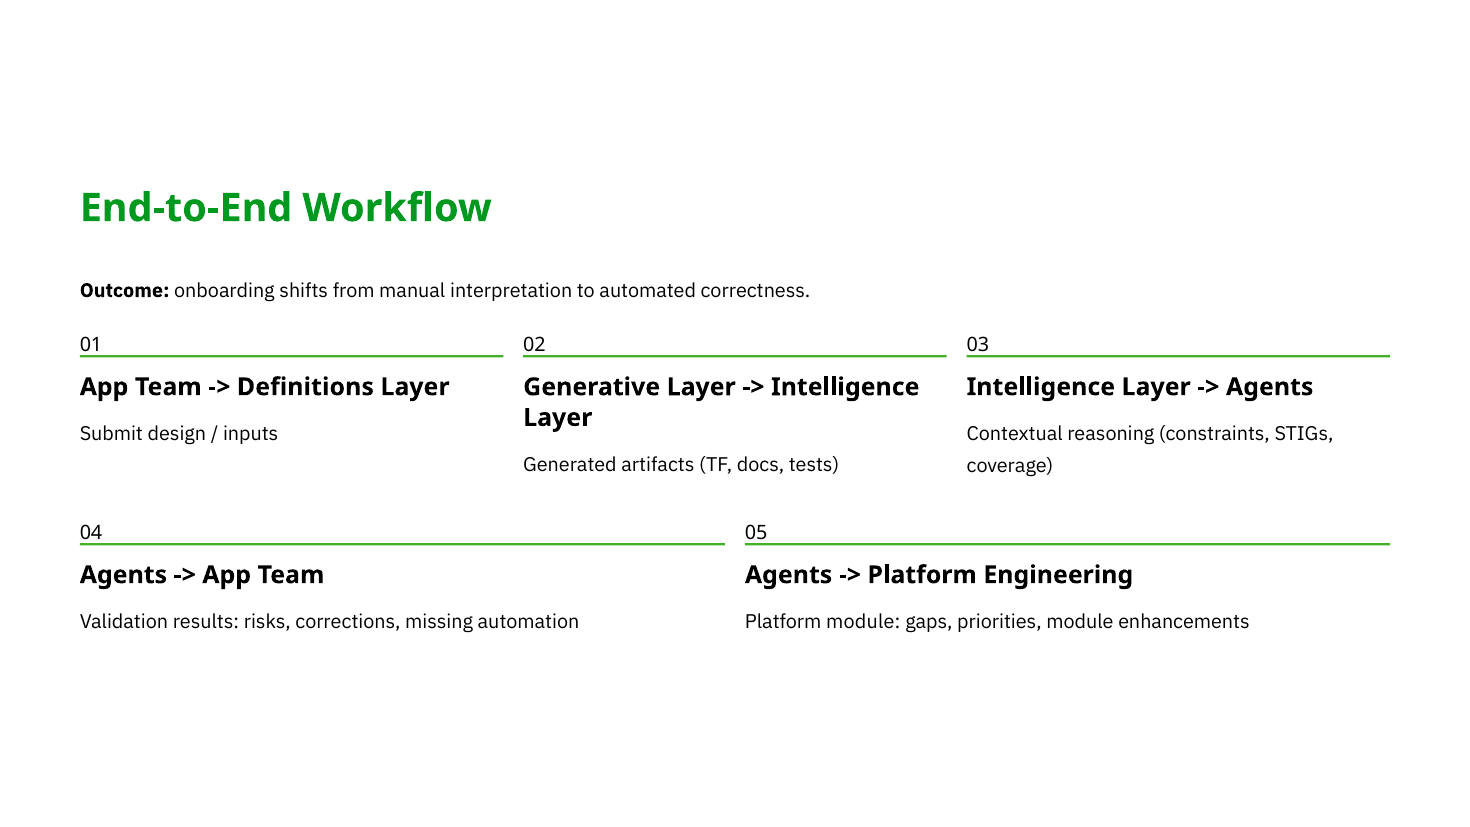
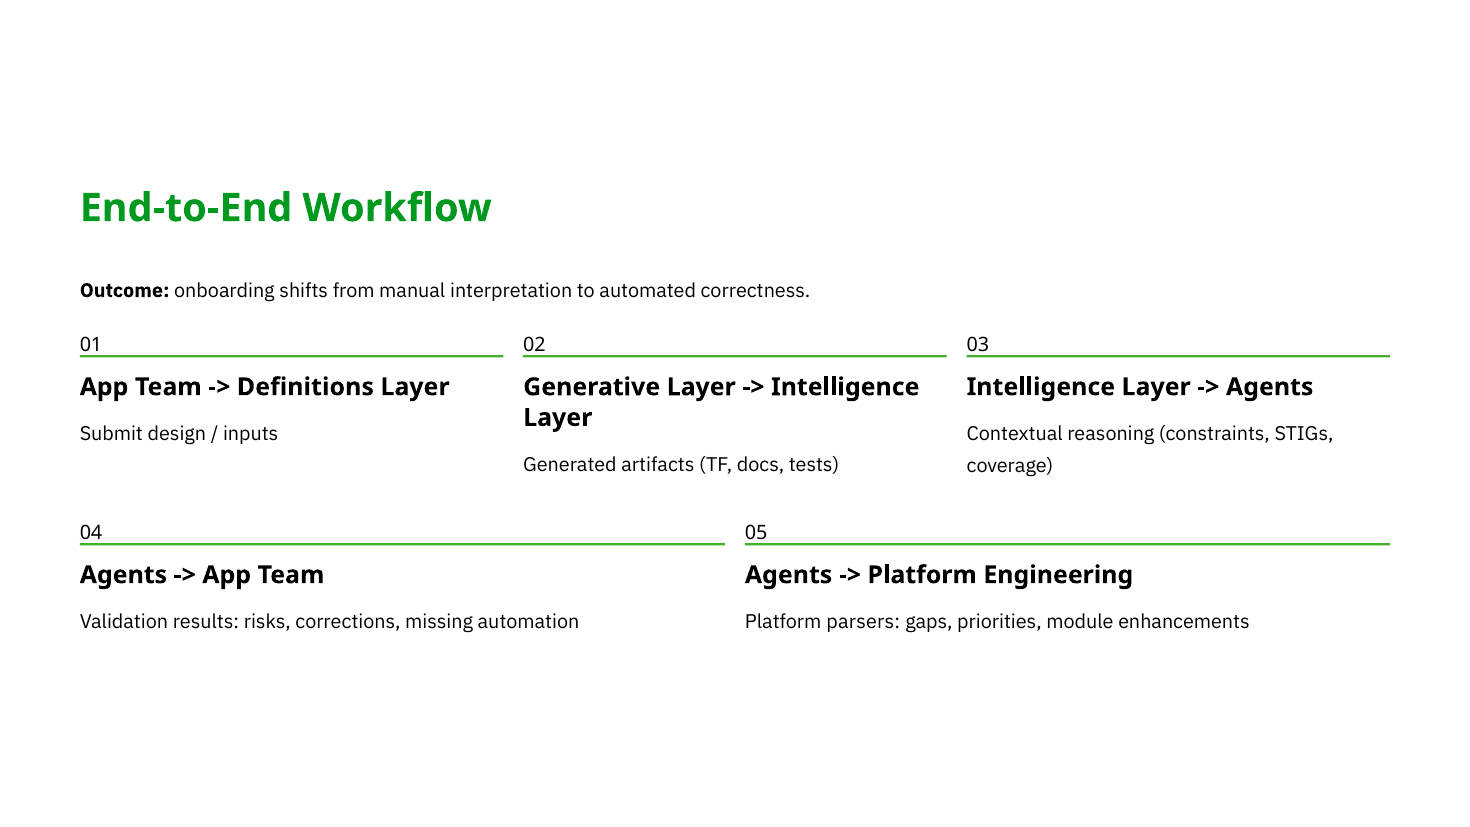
Platform module: module -> parsers
